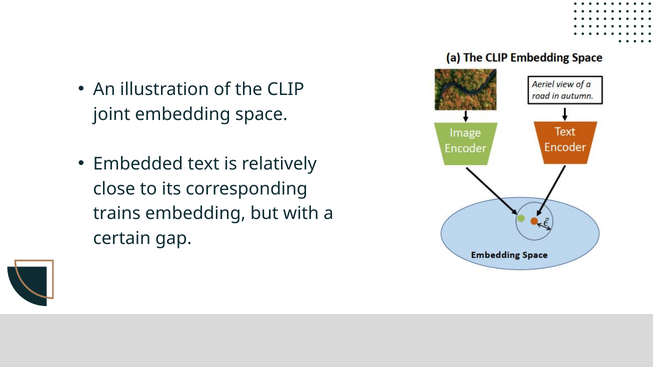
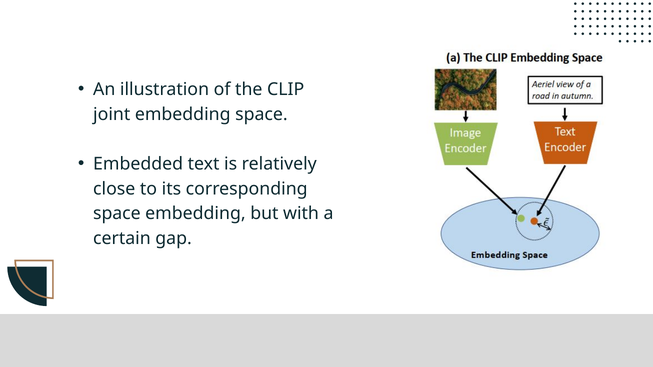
trains at (117, 214): trains -> space
